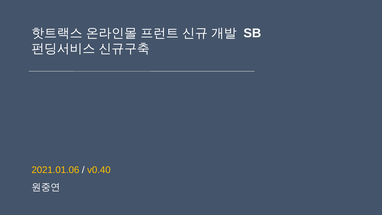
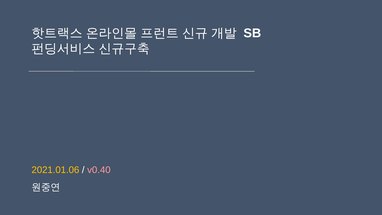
v0.40 colour: yellow -> pink
